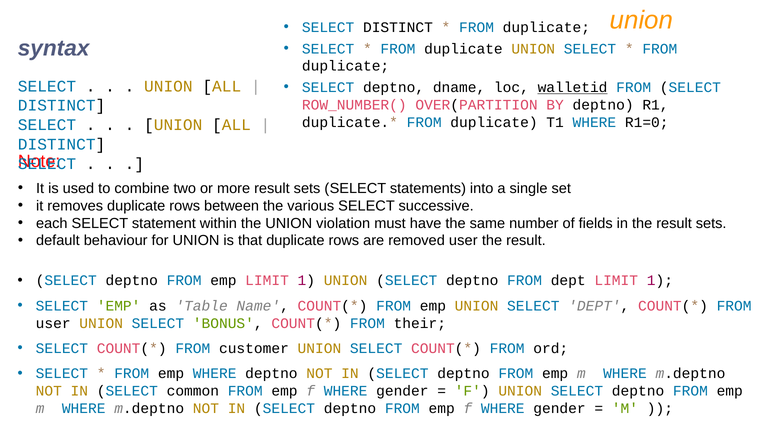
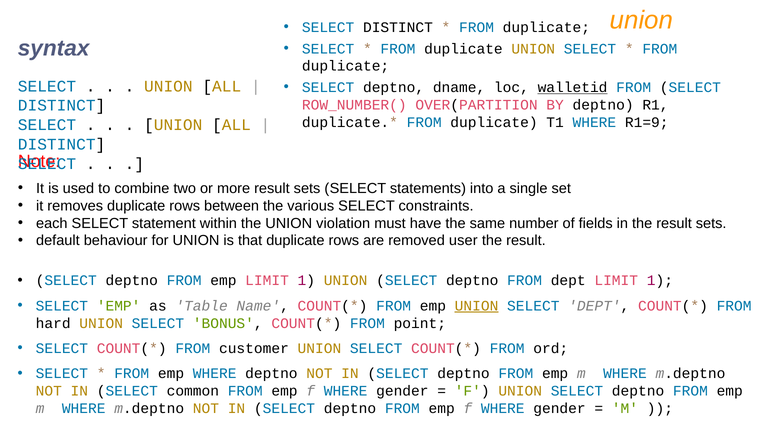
R1=0: R1=0 -> R1=9
successive: successive -> constraints
UNION at (477, 306) underline: none -> present
user at (53, 324): user -> hard
their: their -> point
